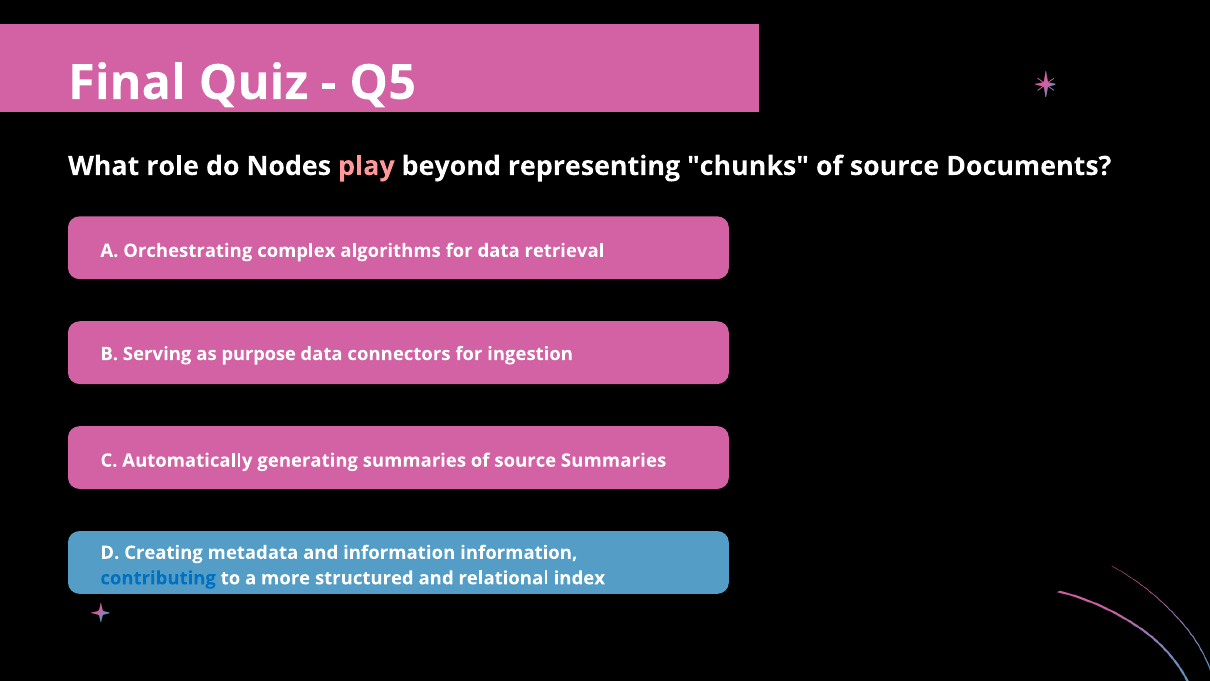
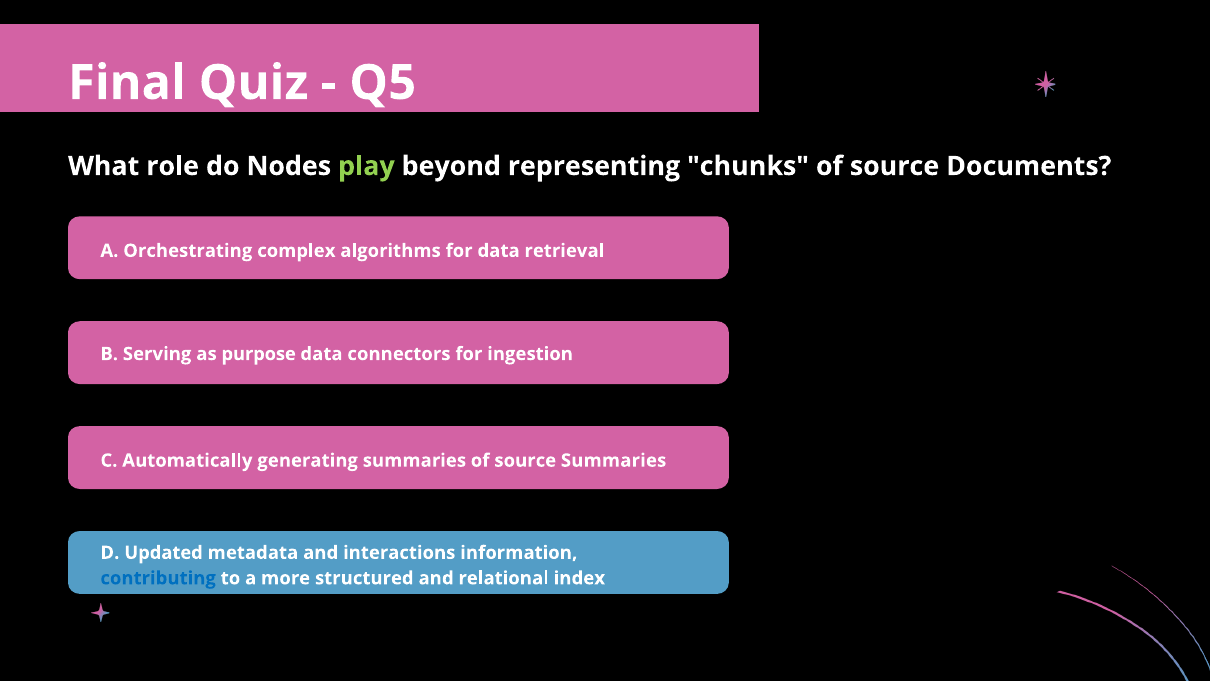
play colour: pink -> light green
Creating: Creating -> Updated
and information: information -> interactions
